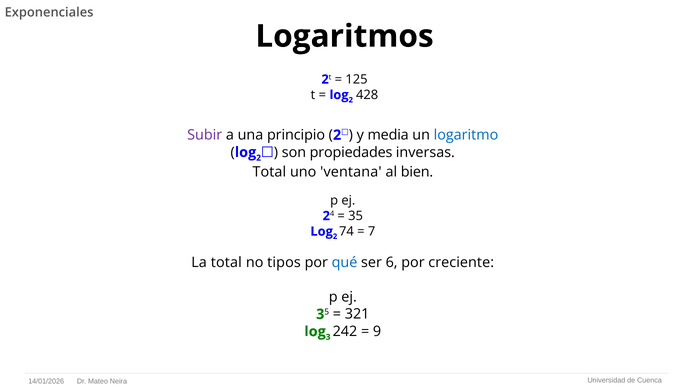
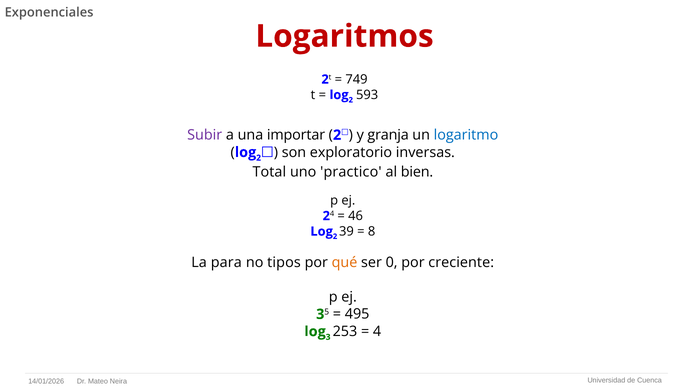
Logaritmos colour: black -> red
125: 125 -> 749
428: 428 -> 593
principio: principio -> importar
media: media -> granja
propiedades: propiedades -> exploratorio
ventana: ventana -> practico
35 at (356, 216): 35 -> 46
74: 74 -> 39
7: 7 -> 8
La total: total -> para
qué colour: blue -> orange
6: 6 -> 0
321: 321 -> 495
242: 242 -> 253
9: 9 -> 4
